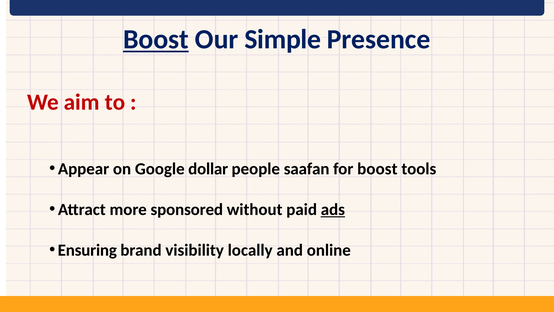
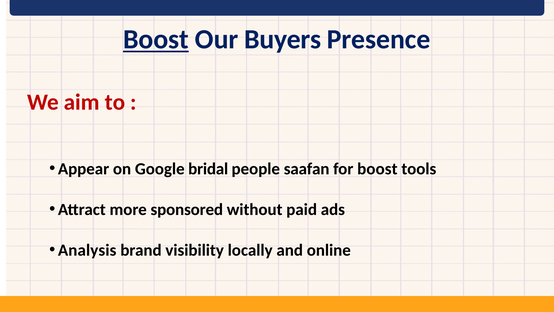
Simple: Simple -> Buyers
dollar: dollar -> bridal
ads underline: present -> none
Ensuring: Ensuring -> Analysis
